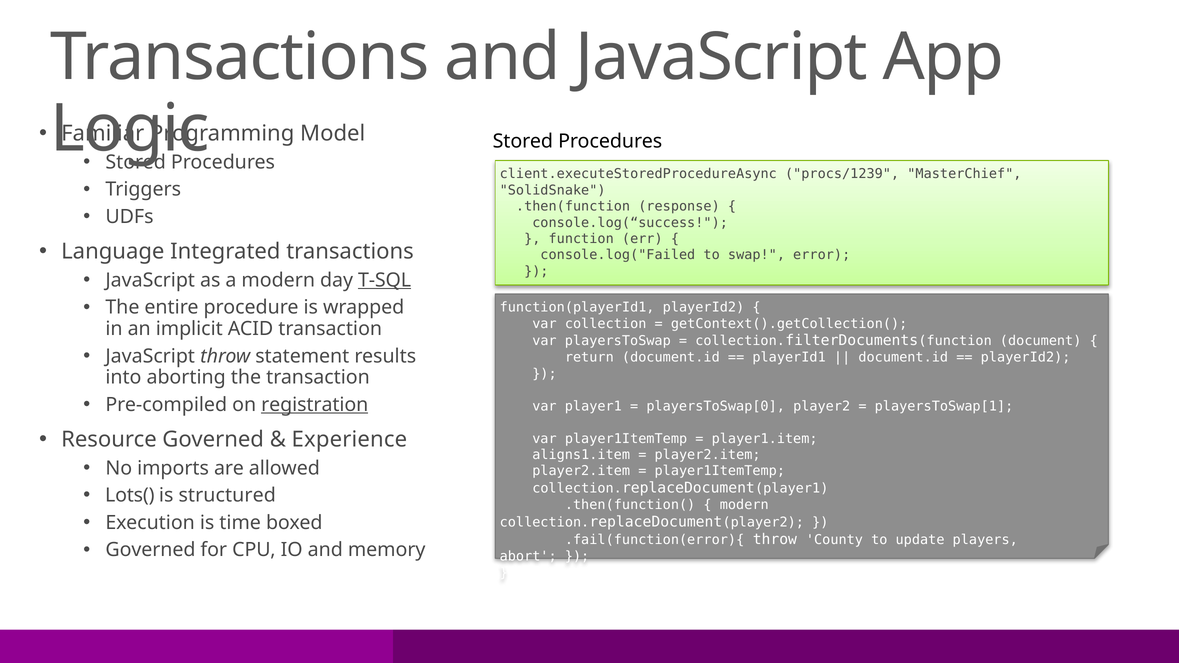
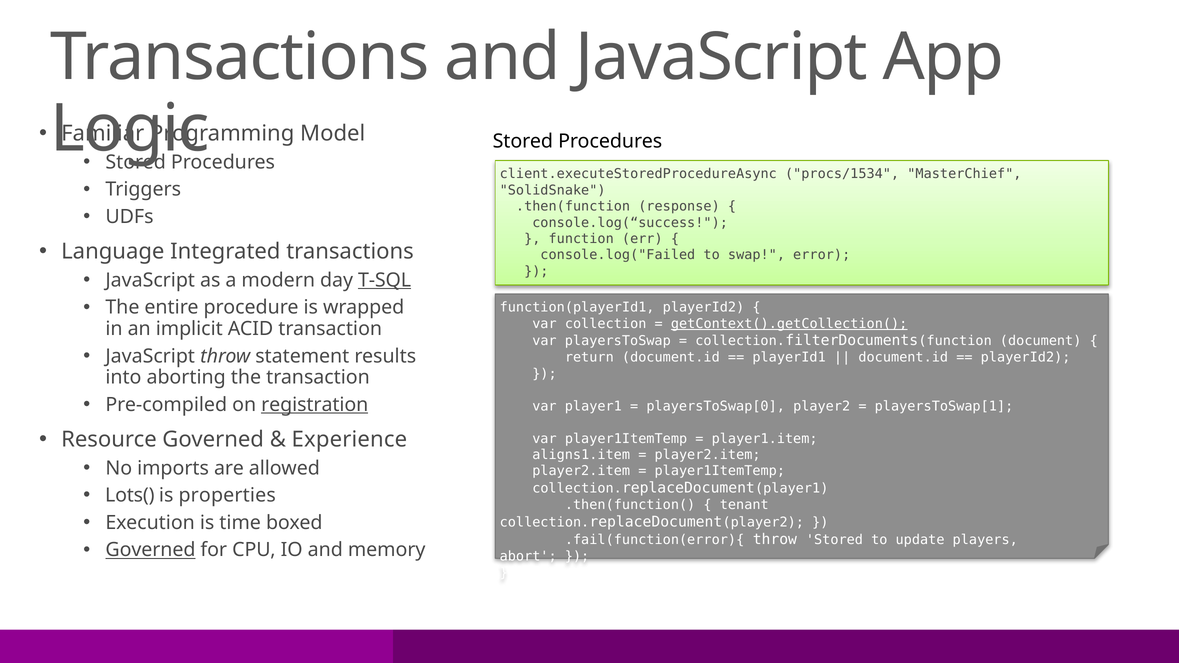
procs/1239: procs/1239 -> procs/1534
getContext().getCollection( underline: none -> present
structured: structured -> properties
modern at (744, 505): modern -> tenant
throw County: County -> Stored
Governed at (150, 550) underline: none -> present
